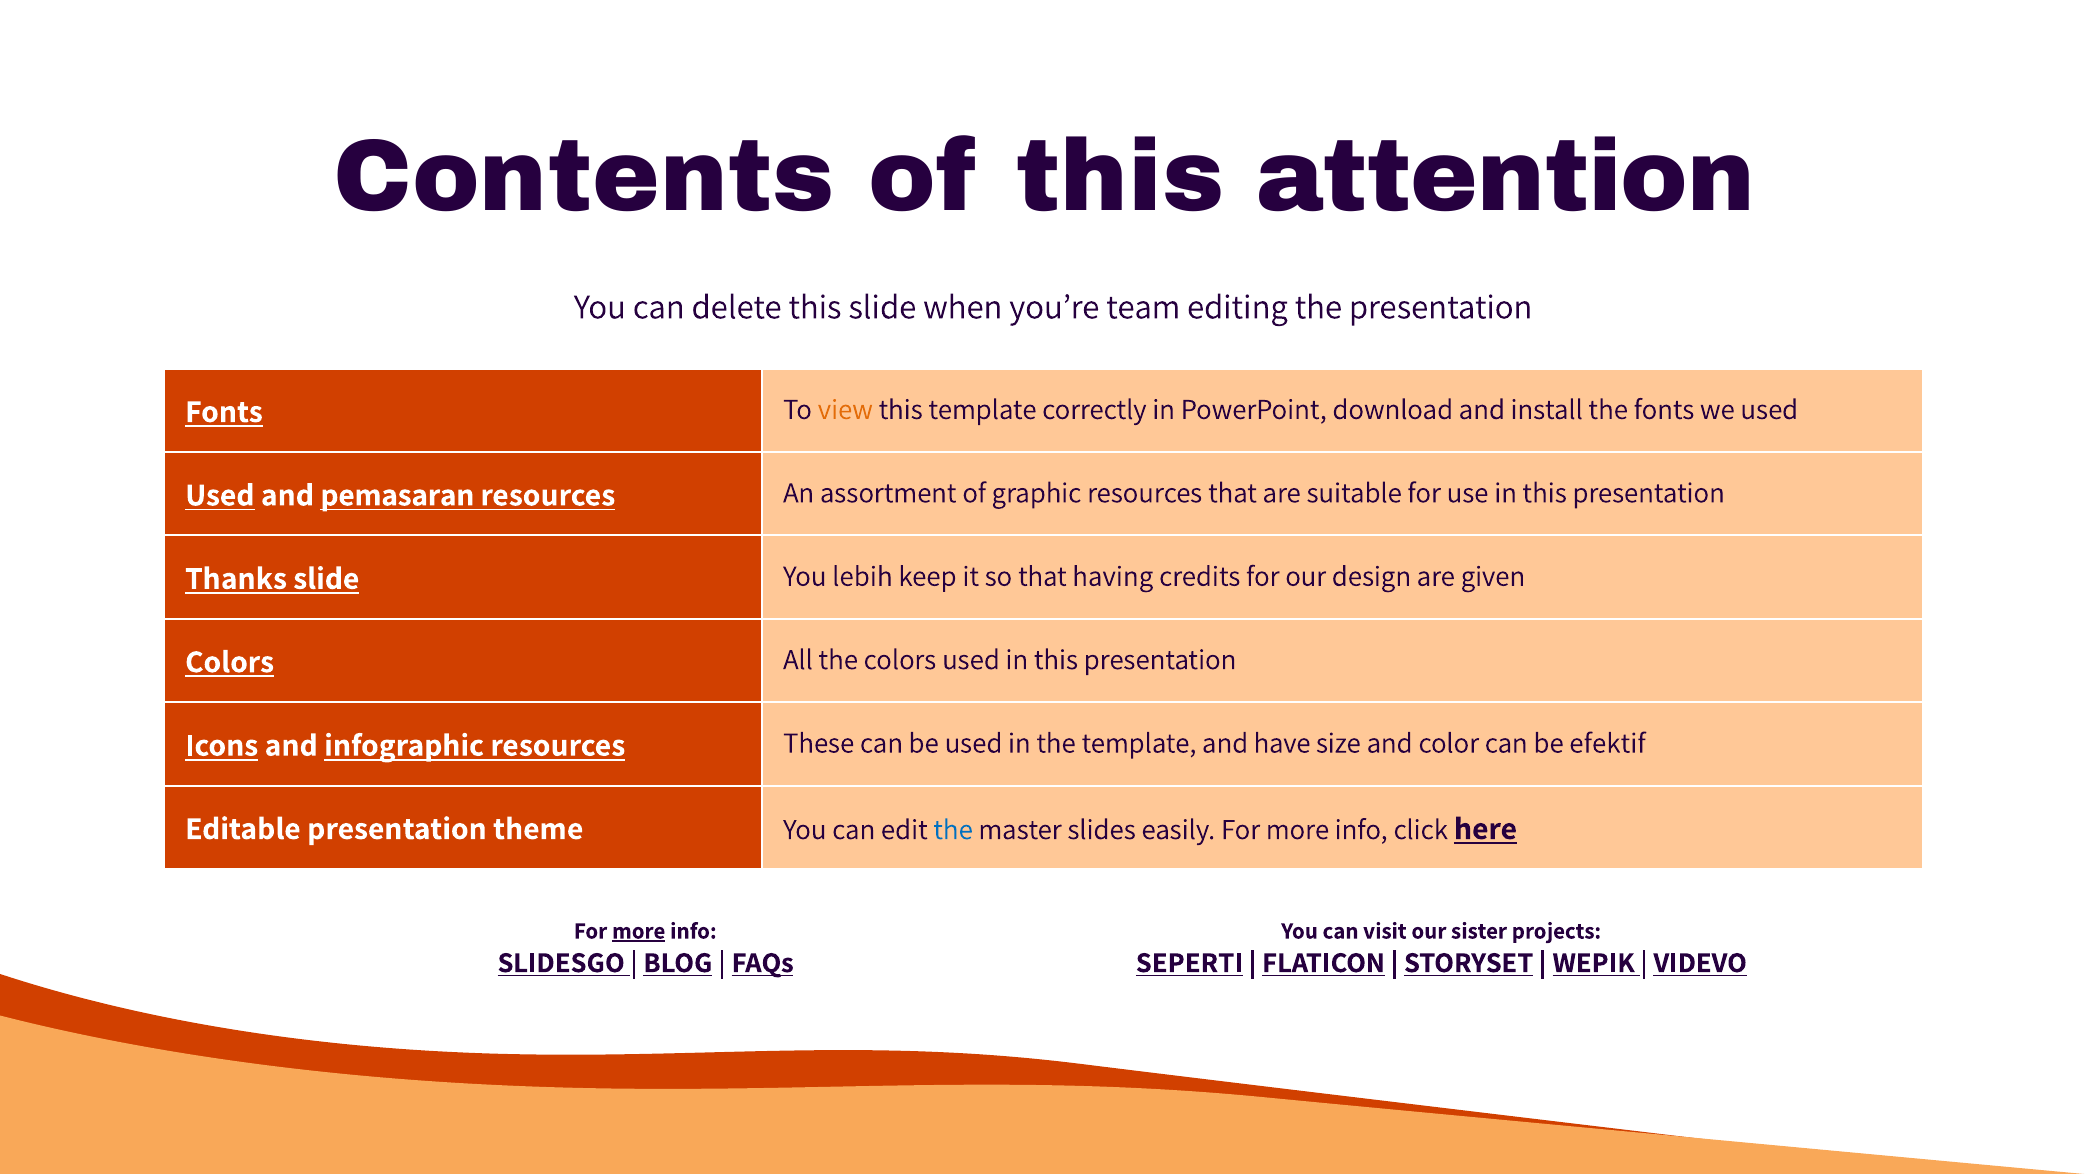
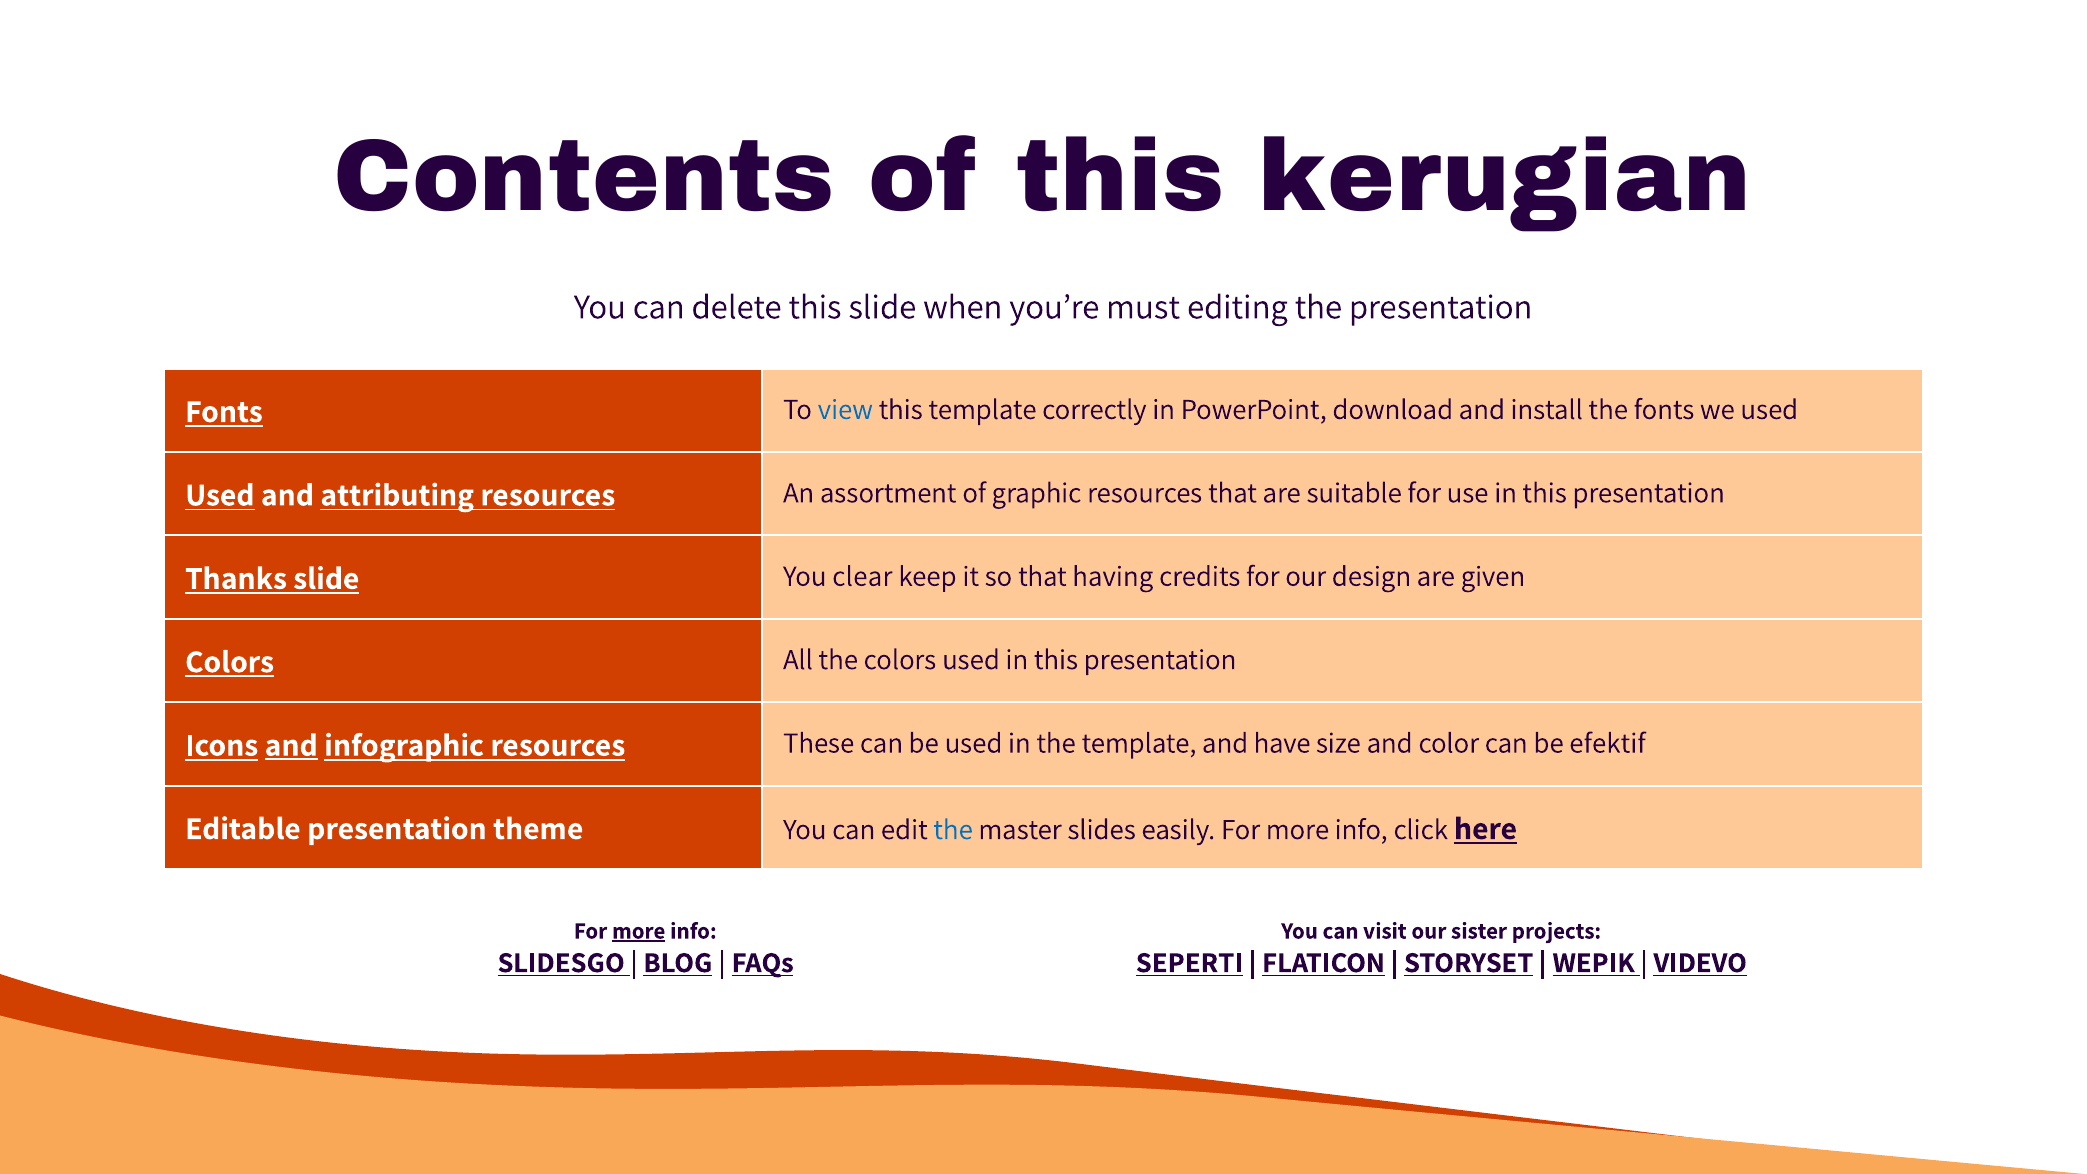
attention: attention -> kerugian
team: team -> must
view colour: orange -> blue
pemasaran: pemasaran -> attributing
lebih: lebih -> clear
and at (291, 745) underline: none -> present
